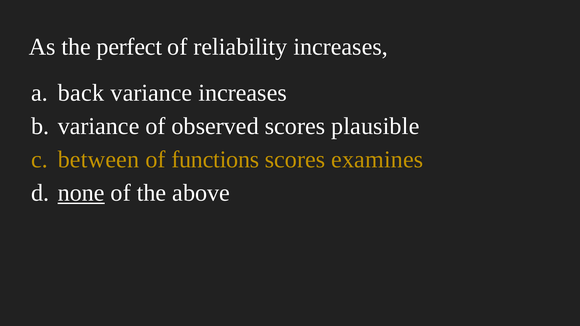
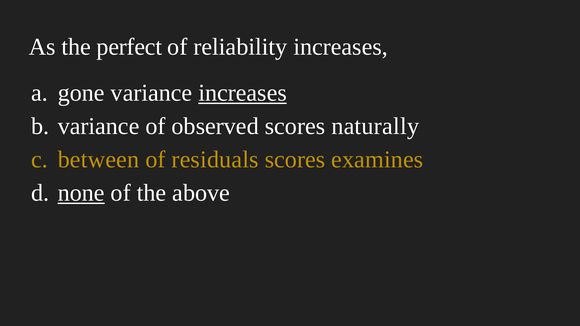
back: back -> gone
increases at (243, 93) underline: none -> present
plausible: plausible -> naturally
functions: functions -> residuals
